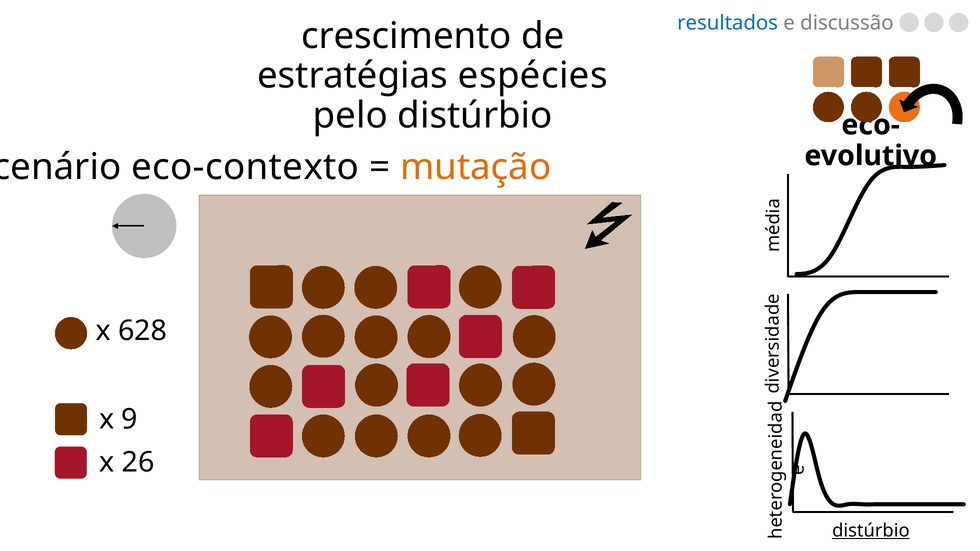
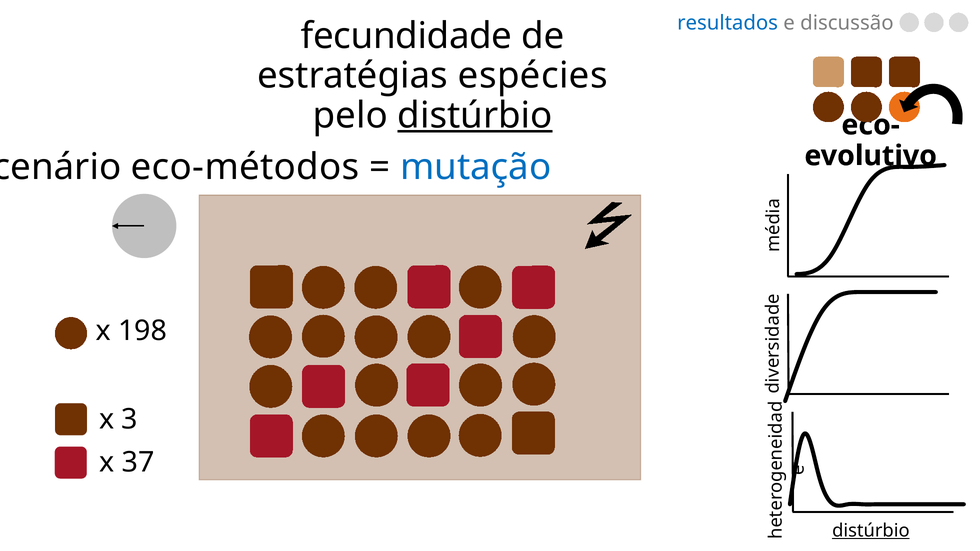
crescimento: crescimento -> fecundidade
distúrbio at (475, 116) underline: none -> present
eco-contexto: eco-contexto -> eco-métodos
mutação colour: orange -> blue
628: 628 -> 198
9: 9 -> 3
26: 26 -> 37
